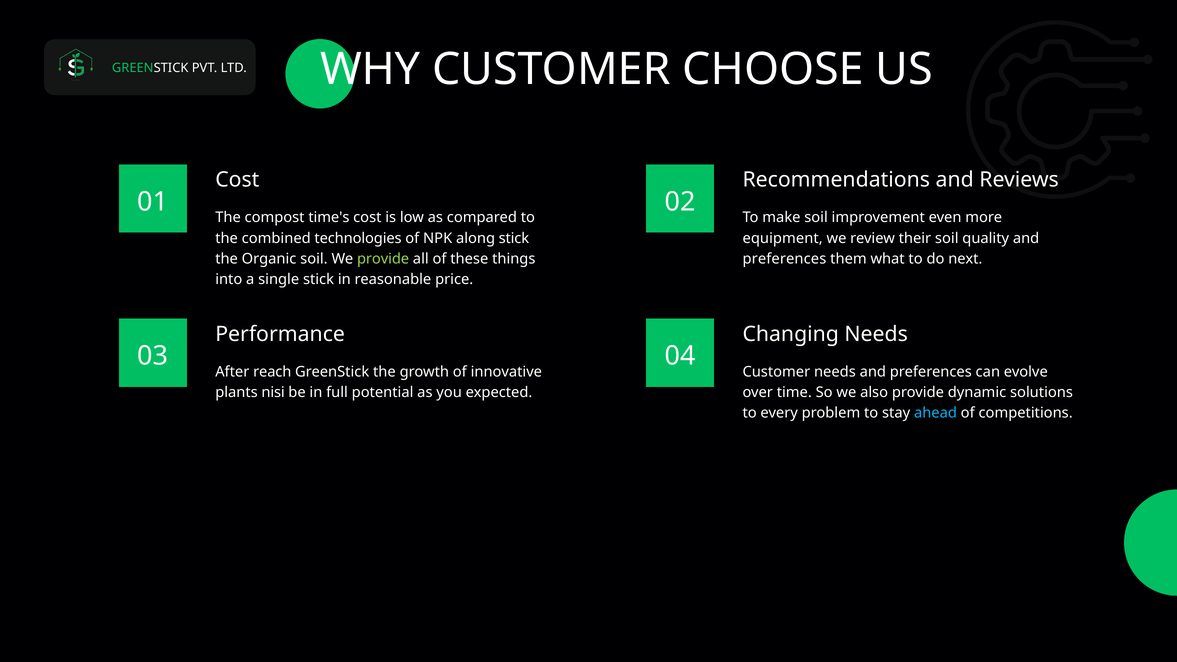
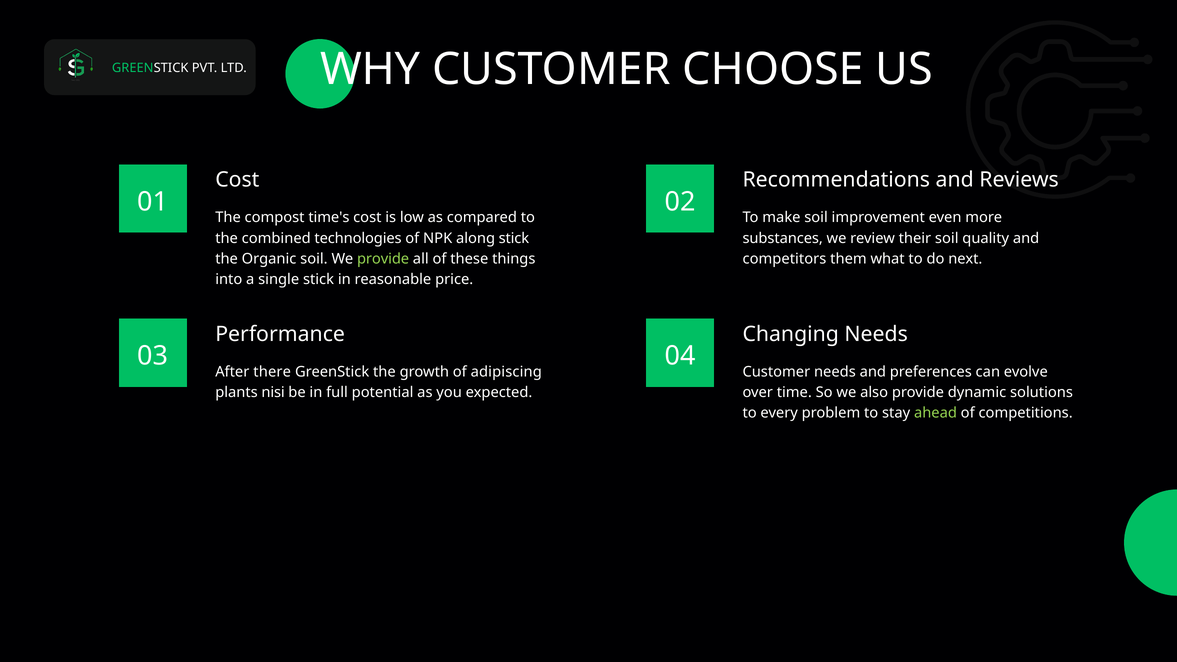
equipment: equipment -> substances
preferences at (784, 259): preferences -> competitors
reach: reach -> there
innovative: innovative -> adipiscing
ahead colour: light blue -> light green
